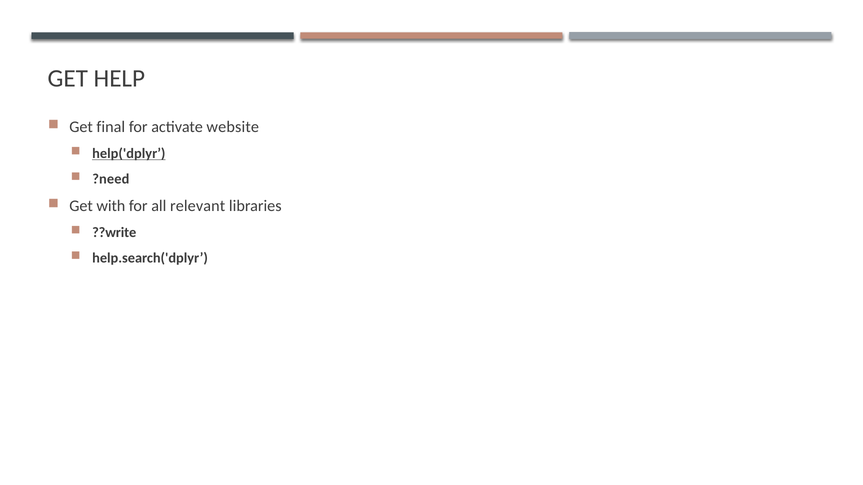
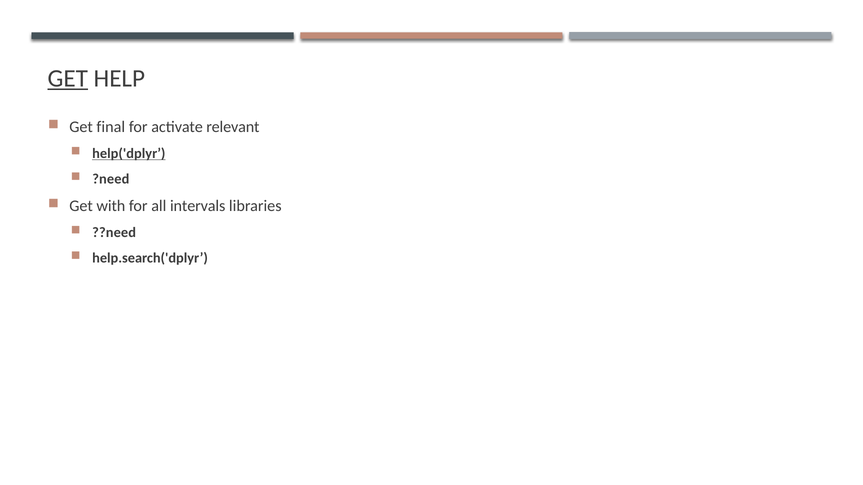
GET at (68, 79) underline: none -> present
website: website -> relevant
relevant: relevant -> intervals
??write: ??write -> ??need
